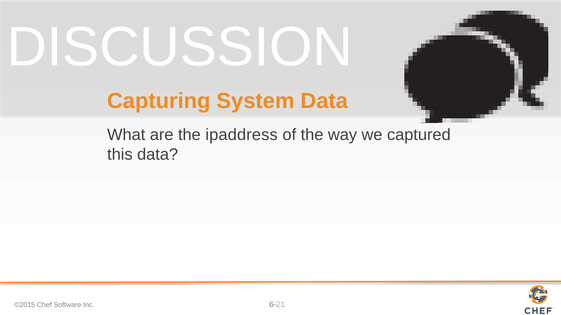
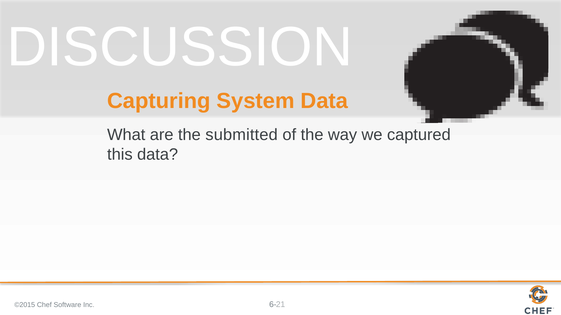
ipaddress: ipaddress -> submitted
